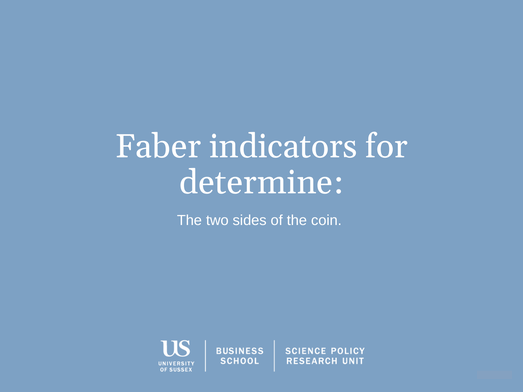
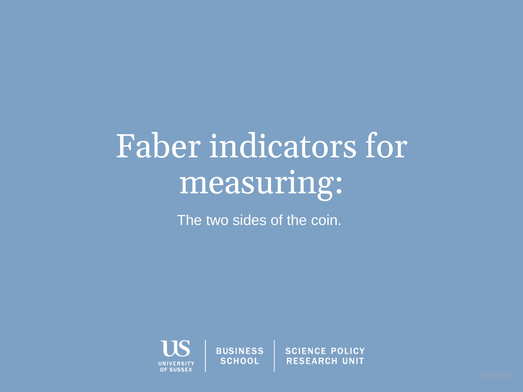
determine: determine -> measuring
